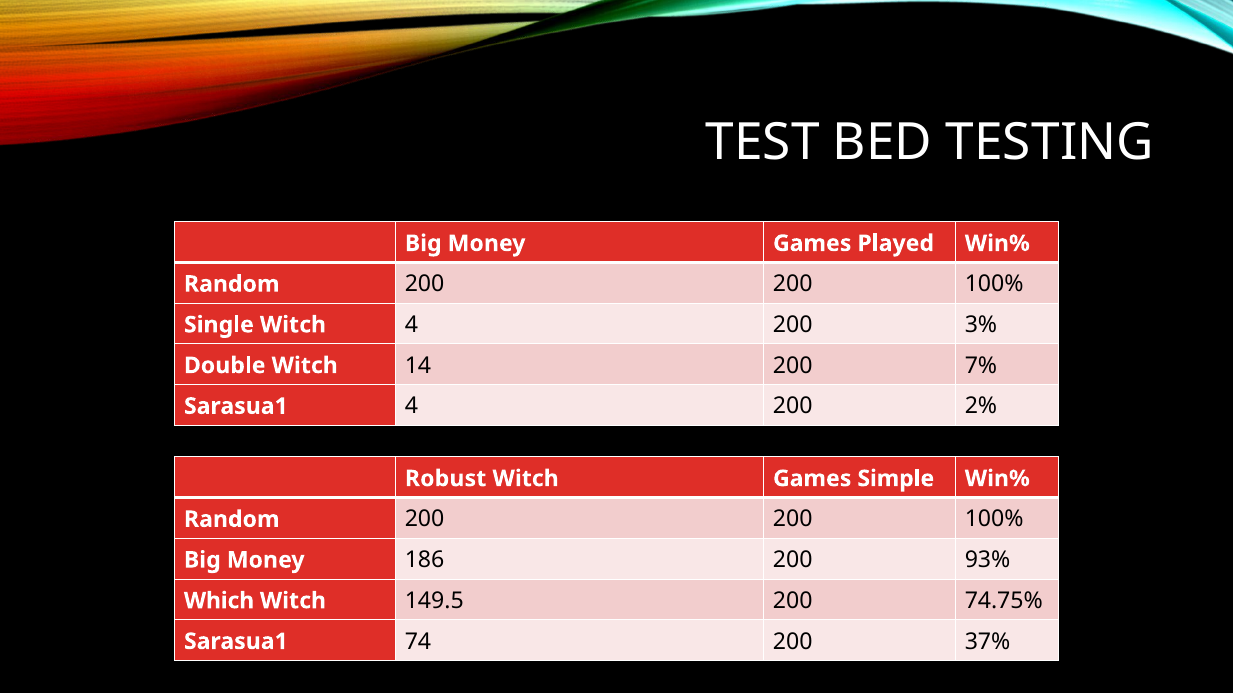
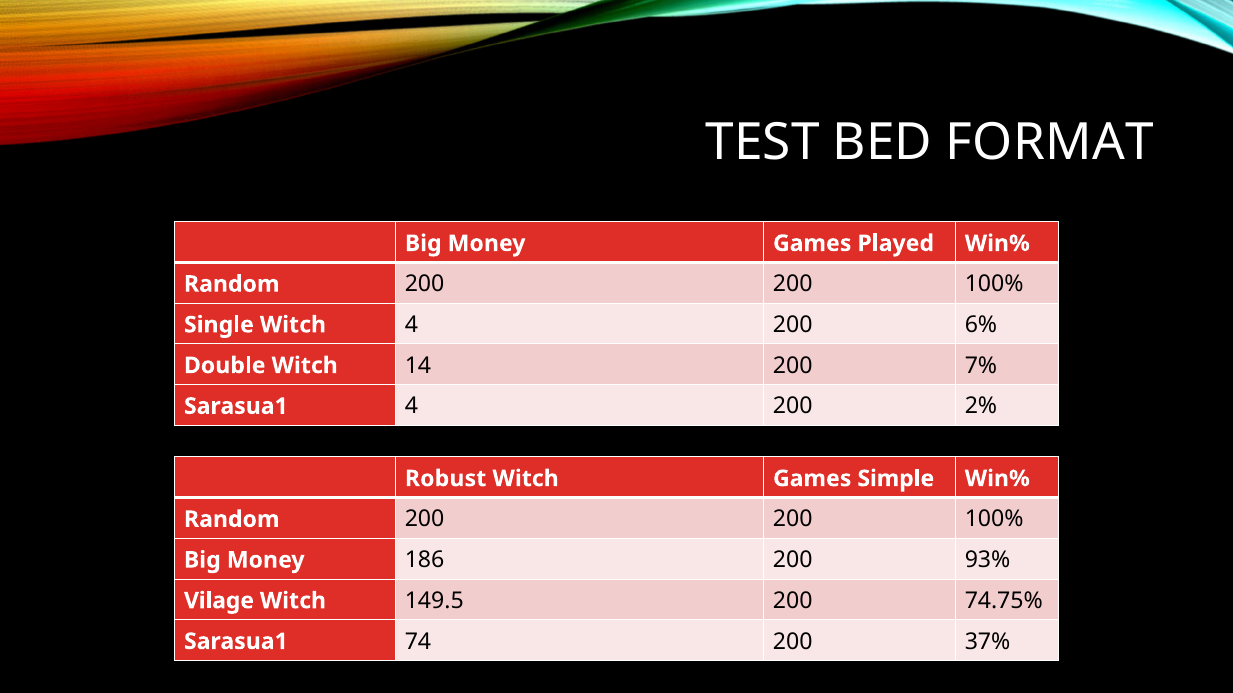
TESTING: TESTING -> FORMAT
3%: 3% -> 6%
Which: Which -> Vilage
